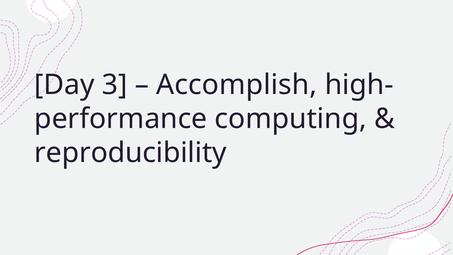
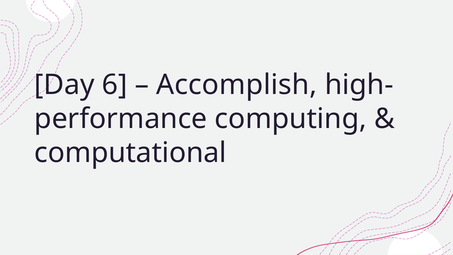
3: 3 -> 6
reproducibility: reproducibility -> computational
